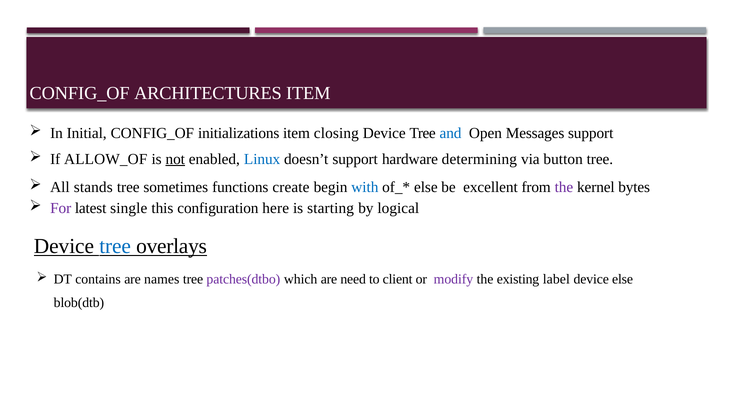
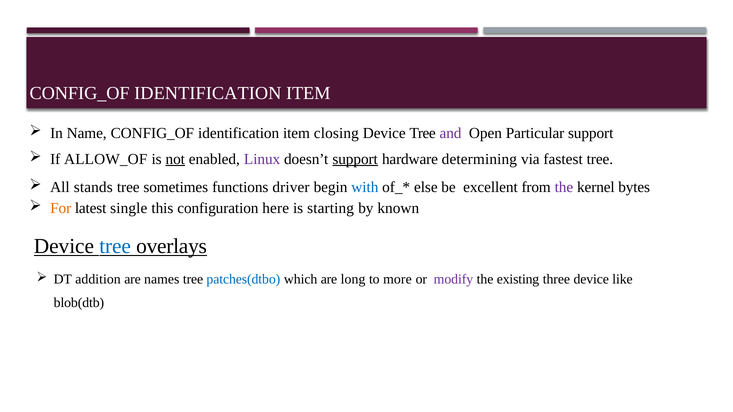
ARCHITECTURES at (208, 93): ARCHITECTURES -> IDENTIFICATION
Initial: Initial -> Name
initializations at (239, 133): initializations -> identification
and colour: blue -> purple
Messages: Messages -> Particular
Linux colour: blue -> purple
support at (355, 159) underline: none -> present
button: button -> fastest
create: create -> driver
For colour: purple -> orange
logical: logical -> known
contains: contains -> addition
patches(dtbo colour: purple -> blue
need: need -> long
client: client -> more
label: label -> three
device else: else -> like
